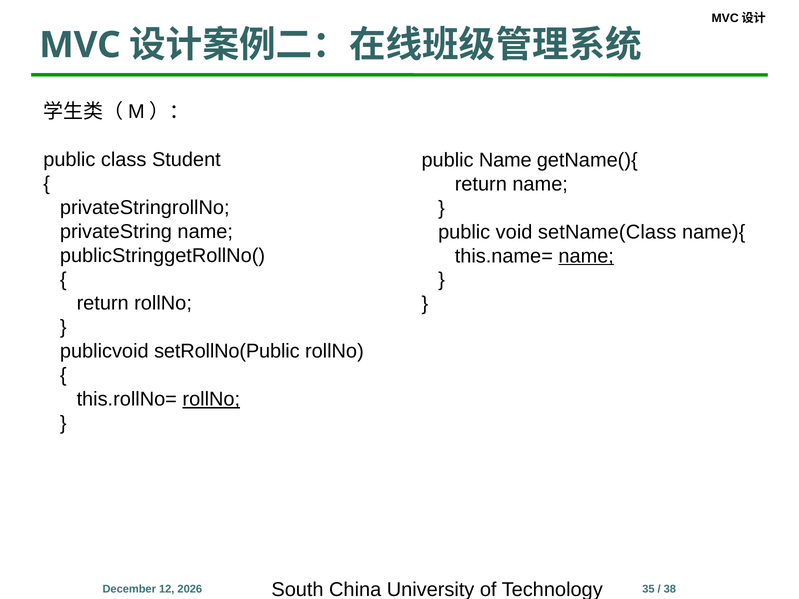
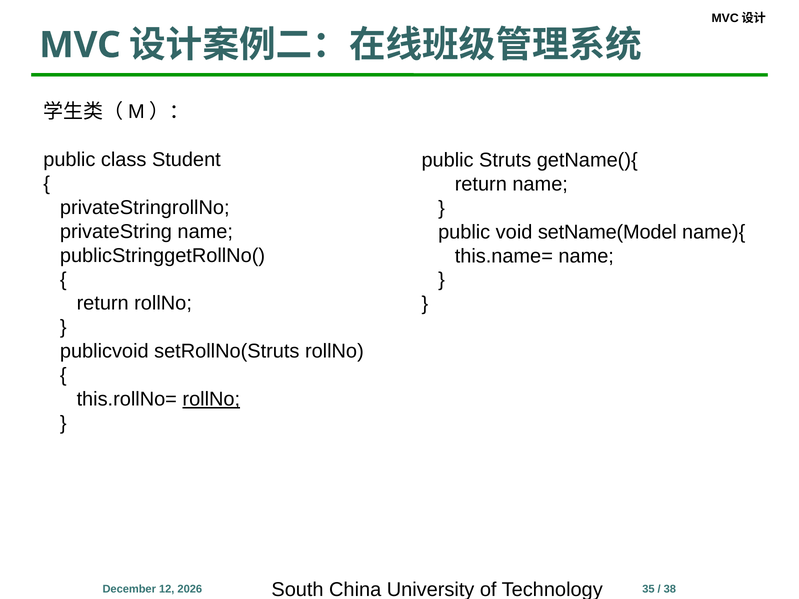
public Name: Name -> Struts
setName(Class: setName(Class -> setName(Model
name at (586, 256) underline: present -> none
setRollNo(Public: setRollNo(Public -> setRollNo(Struts
